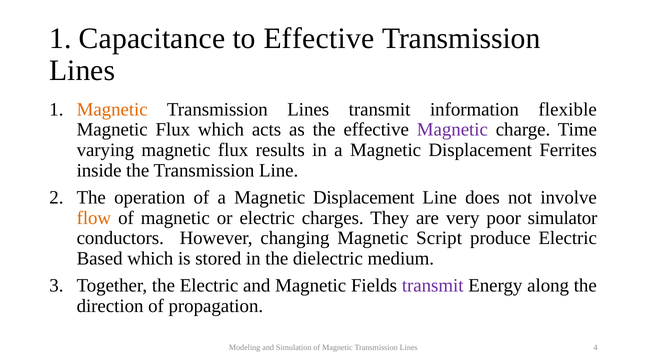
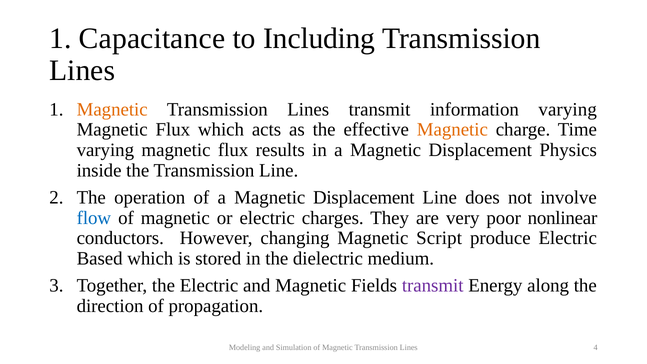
to Effective: Effective -> Including
information flexible: flexible -> varying
Magnetic at (452, 130) colour: purple -> orange
Ferrites: Ferrites -> Physics
flow colour: orange -> blue
simulator: simulator -> nonlinear
